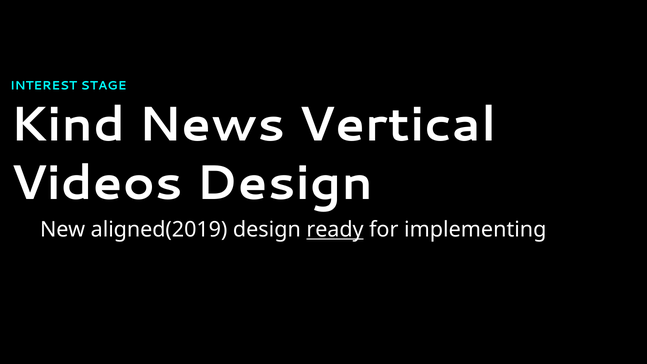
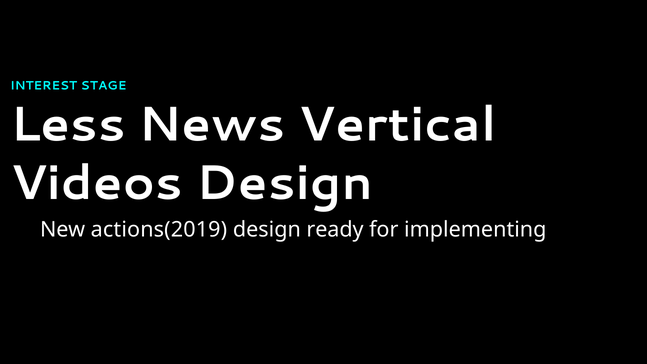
Kind: Kind -> Less
aligned(2019: aligned(2019 -> actions(2019
ready underline: present -> none
